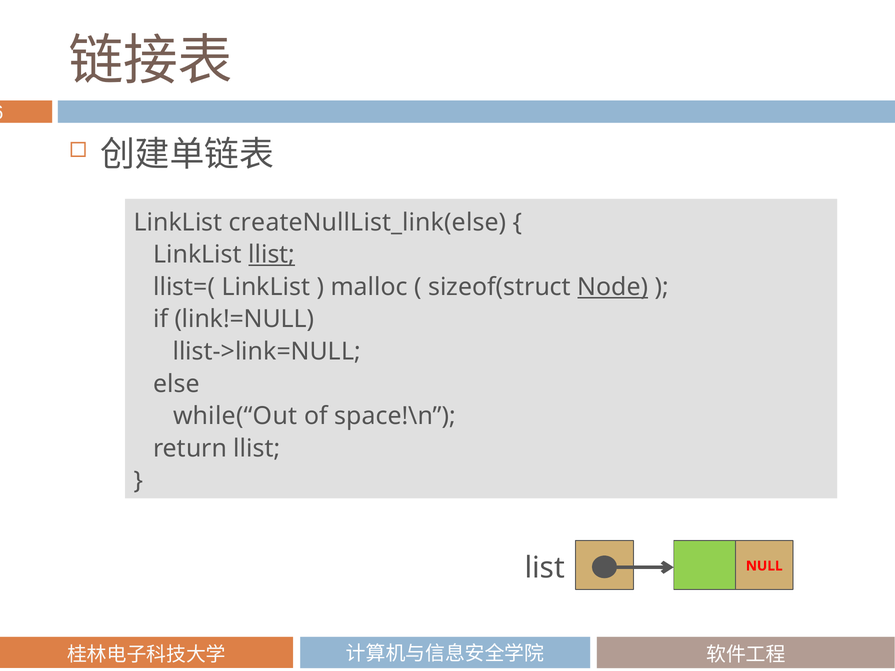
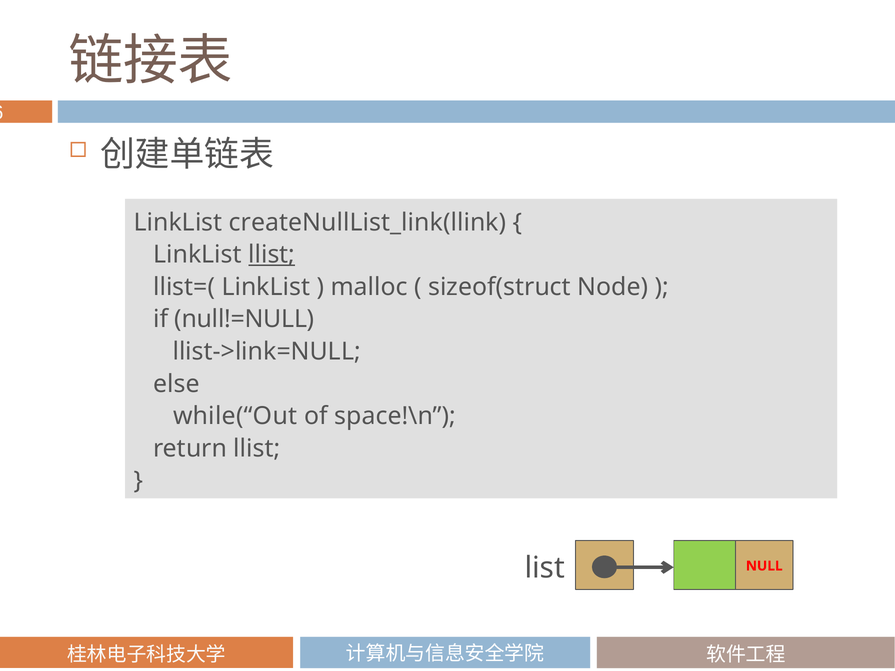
createNullList_link(else: createNullList_link(else -> createNullList_link(llink
Node underline: present -> none
link!=NULL: link!=NULL -> null!=NULL
